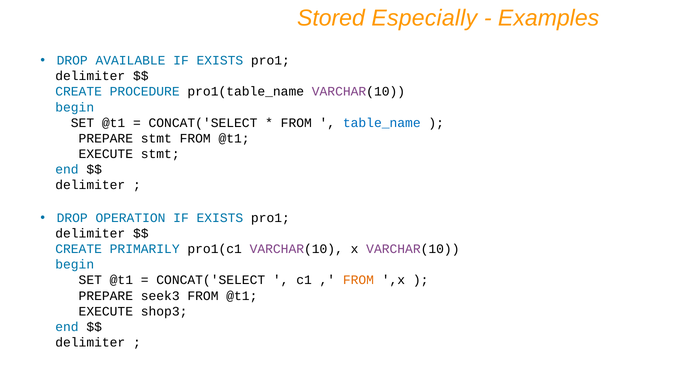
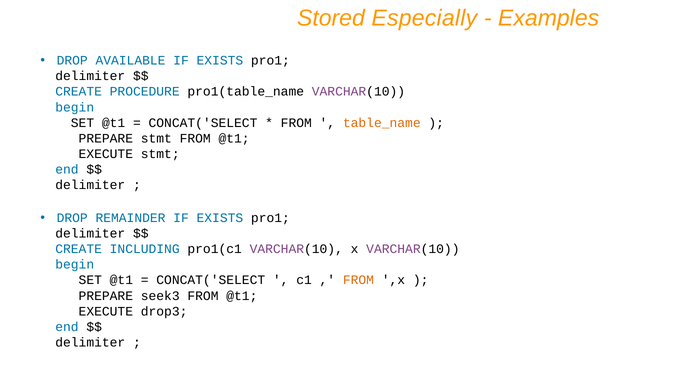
table_name colour: blue -> orange
OPERATION: OPERATION -> REMAINDER
PRIMARILY: PRIMARILY -> INCLUDING
shop3: shop3 -> drop3
